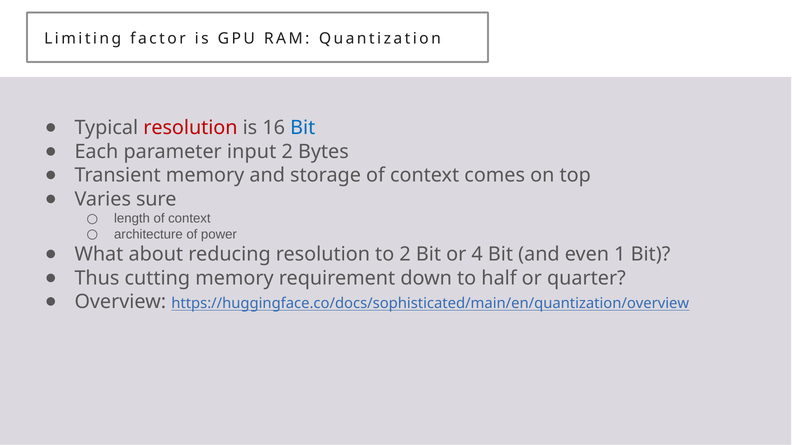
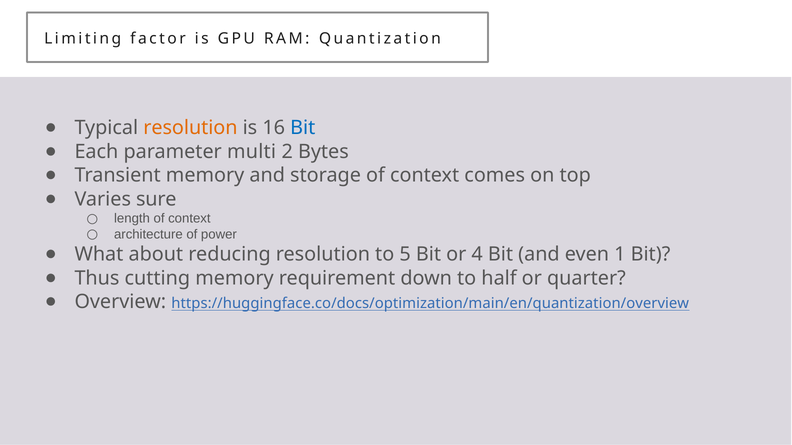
resolution at (190, 128) colour: red -> orange
input: input -> multi
to 2: 2 -> 5
https://huggingface.co/docs/sophisticated/main/en/quantization/overview: https://huggingface.co/docs/sophisticated/main/en/quantization/overview -> https://huggingface.co/docs/optimization/main/en/quantization/overview
